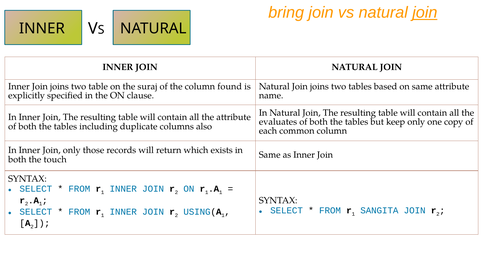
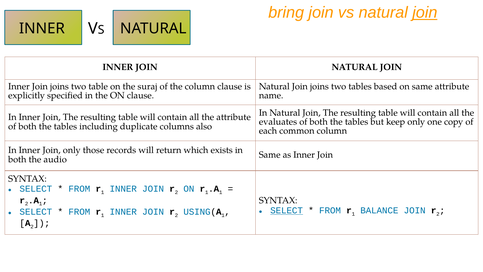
column found: found -> clause
touch: touch -> audio
SELECT at (287, 210) underline: none -> present
SANGITA: SANGITA -> BALANCE
